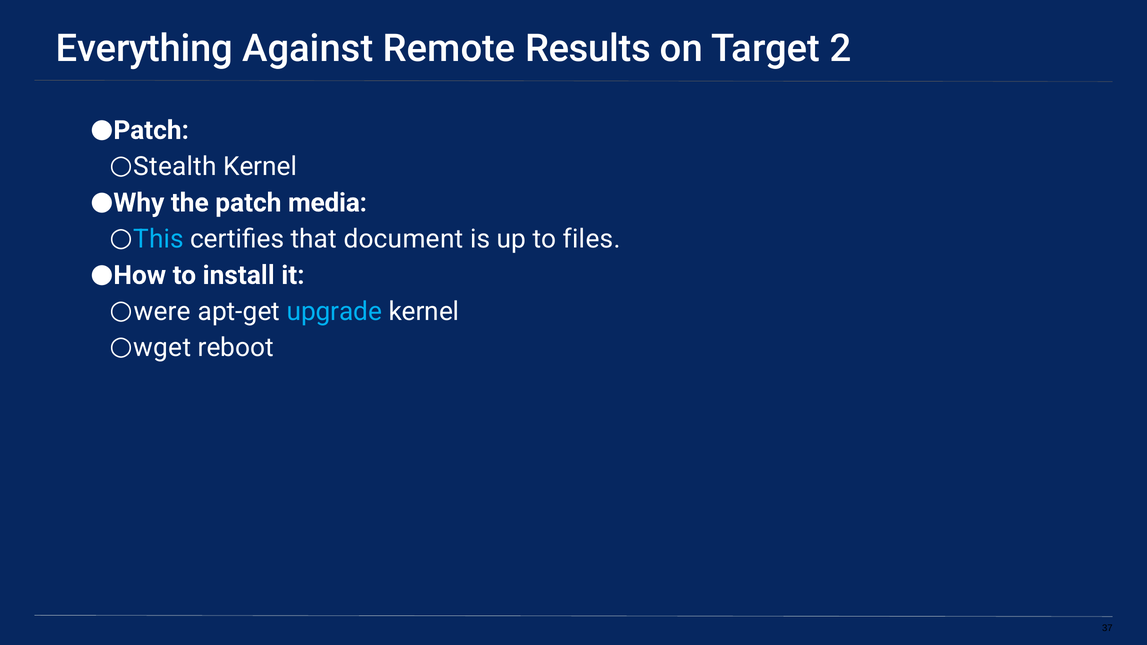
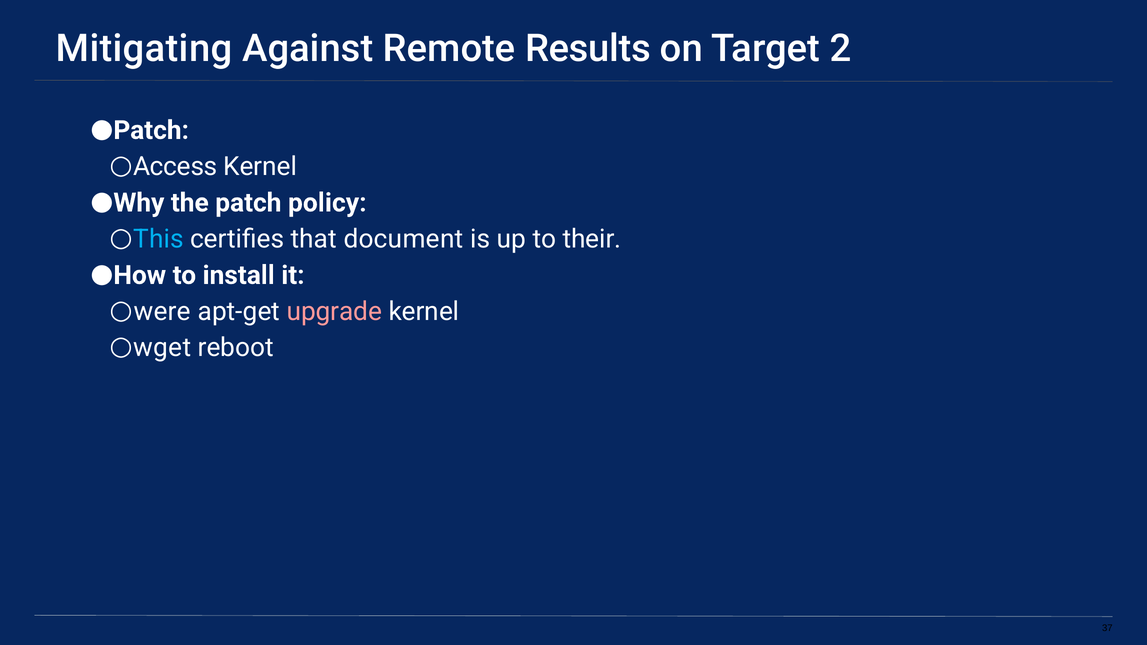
Everything: Everything -> Mitigating
Stealth: Stealth -> Access
media: media -> policy
files: files -> their
upgrade colour: light blue -> pink
